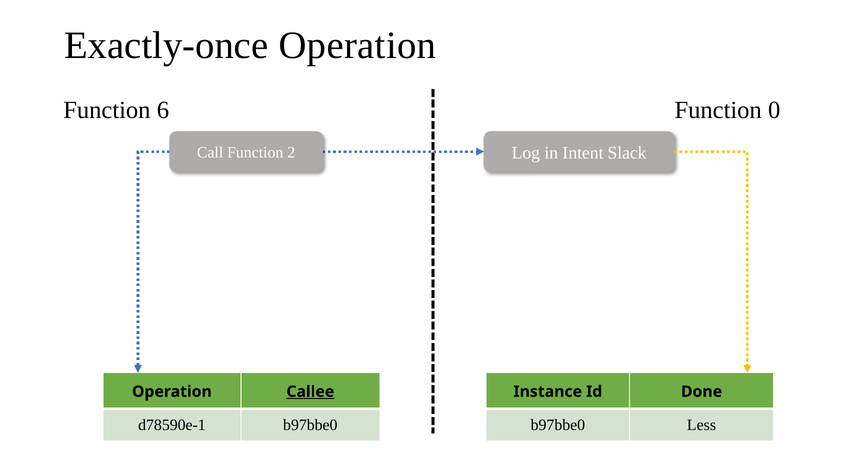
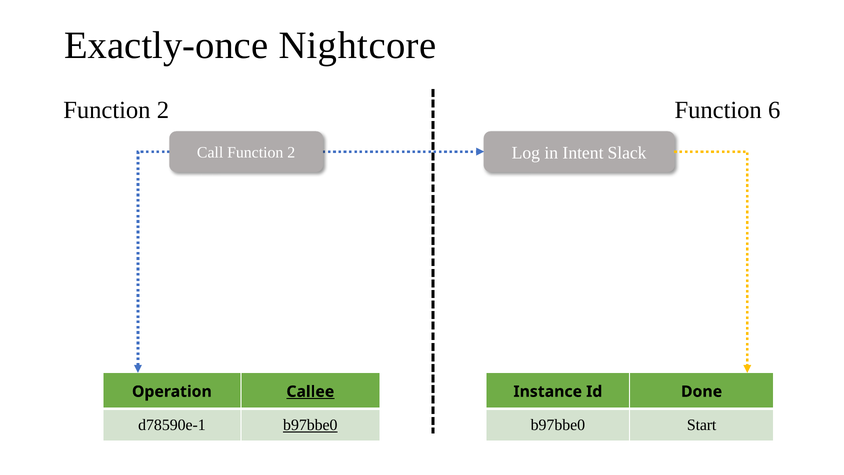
Exactly-once Operation: Operation -> Nightcore
6 at (163, 110): 6 -> 2
0: 0 -> 6
b97bbe0 at (310, 425) underline: none -> present
Less: Less -> Start
